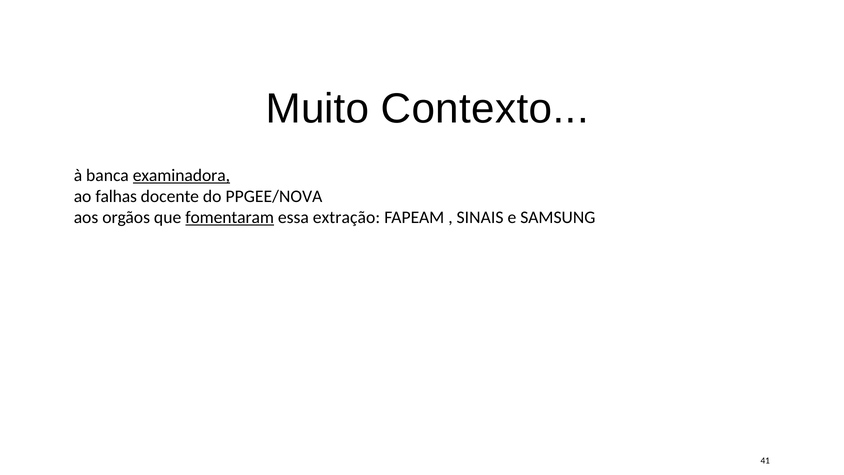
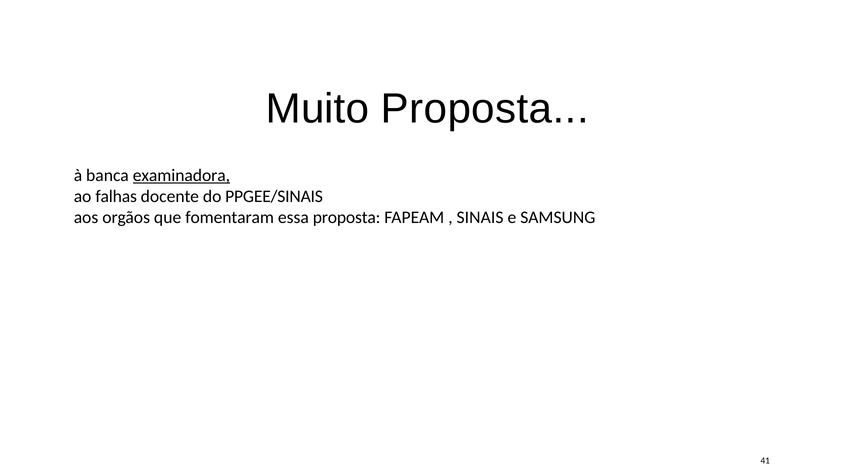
Muito Contexto: Contexto -> Proposta
PPGEE/NOVA: PPGEE/NOVA -> PPGEE/SINAIS
fomentaram underline: present -> none
essa extração: extração -> proposta
